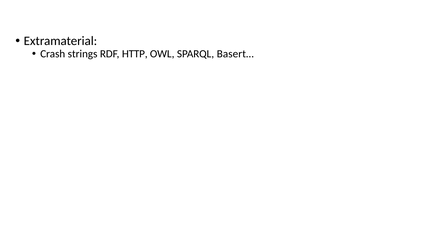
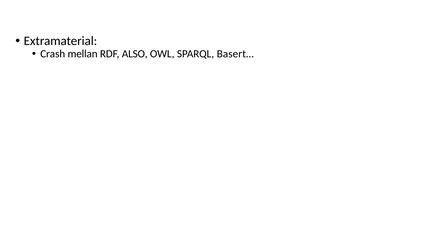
strings: strings -> mellan
HTTP: HTTP -> ALSO
